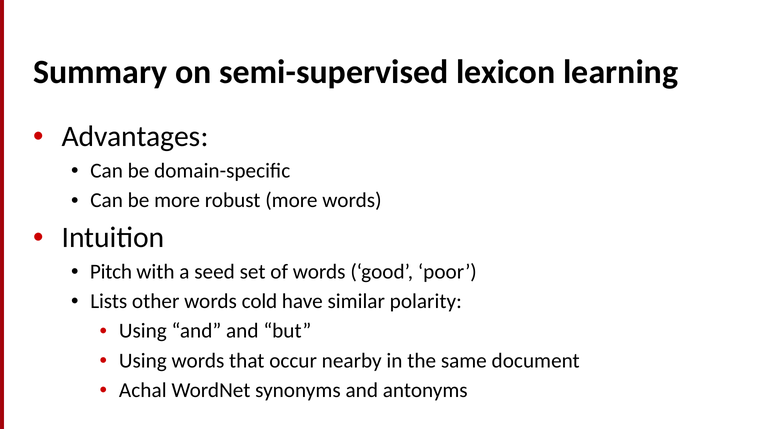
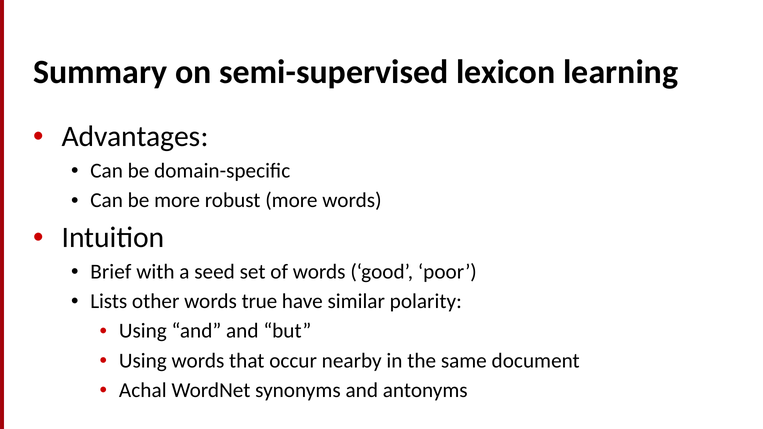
Pitch: Pitch -> Brief
cold: cold -> true
